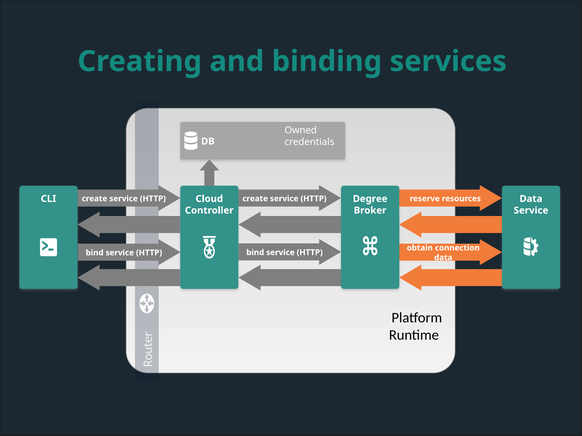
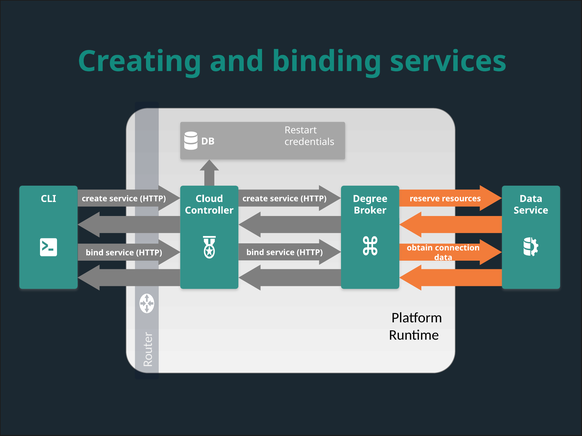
Owned: Owned -> Restart
